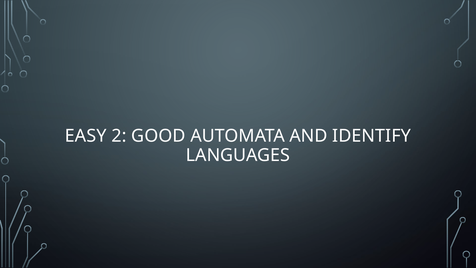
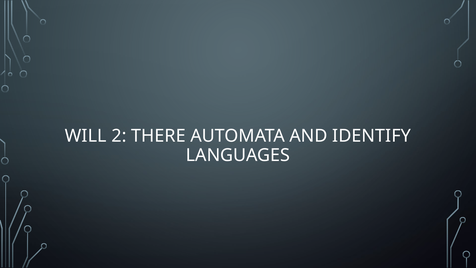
EASY: EASY -> WILL
GOOD: GOOD -> THERE
